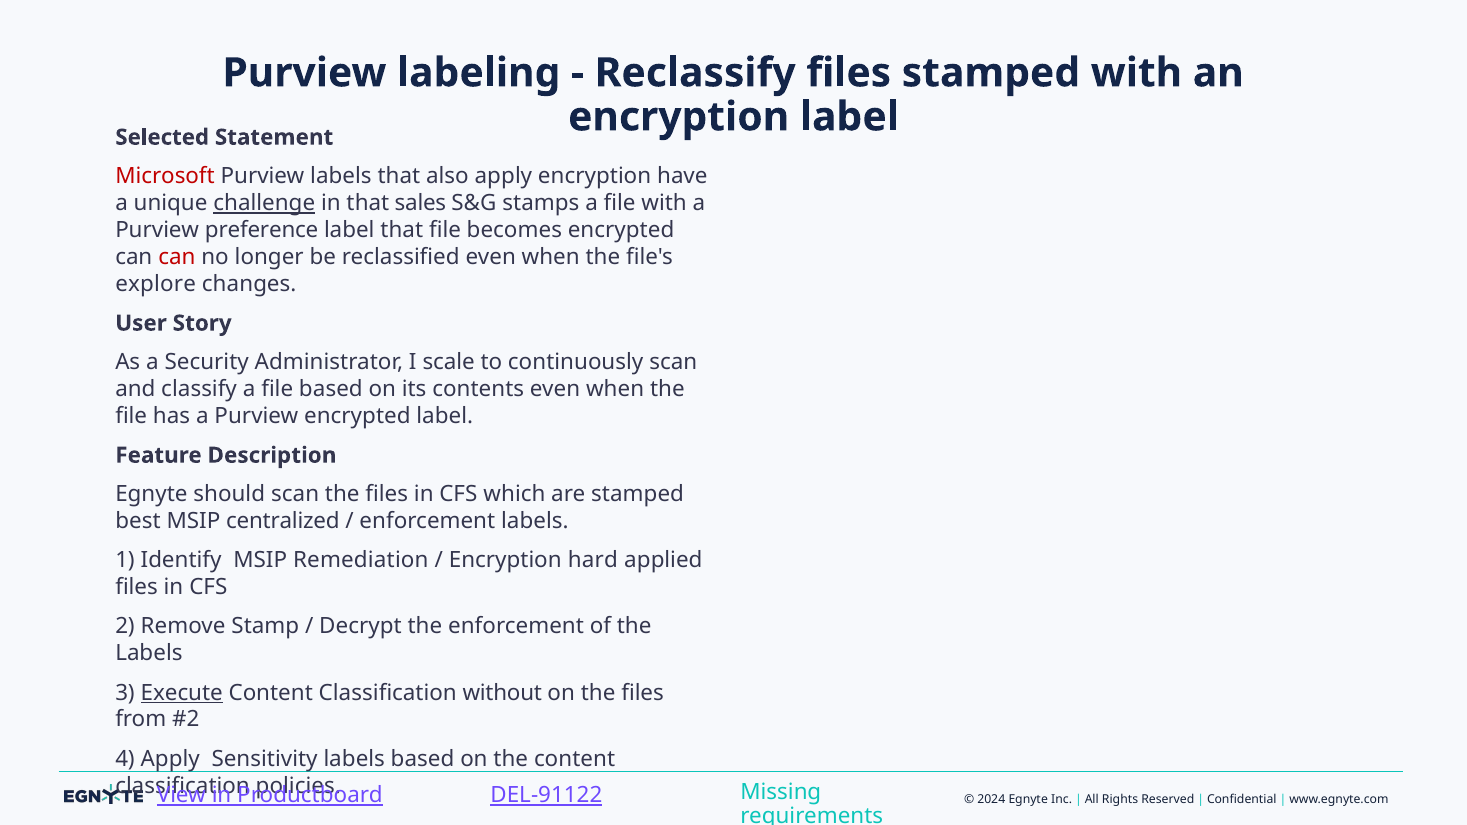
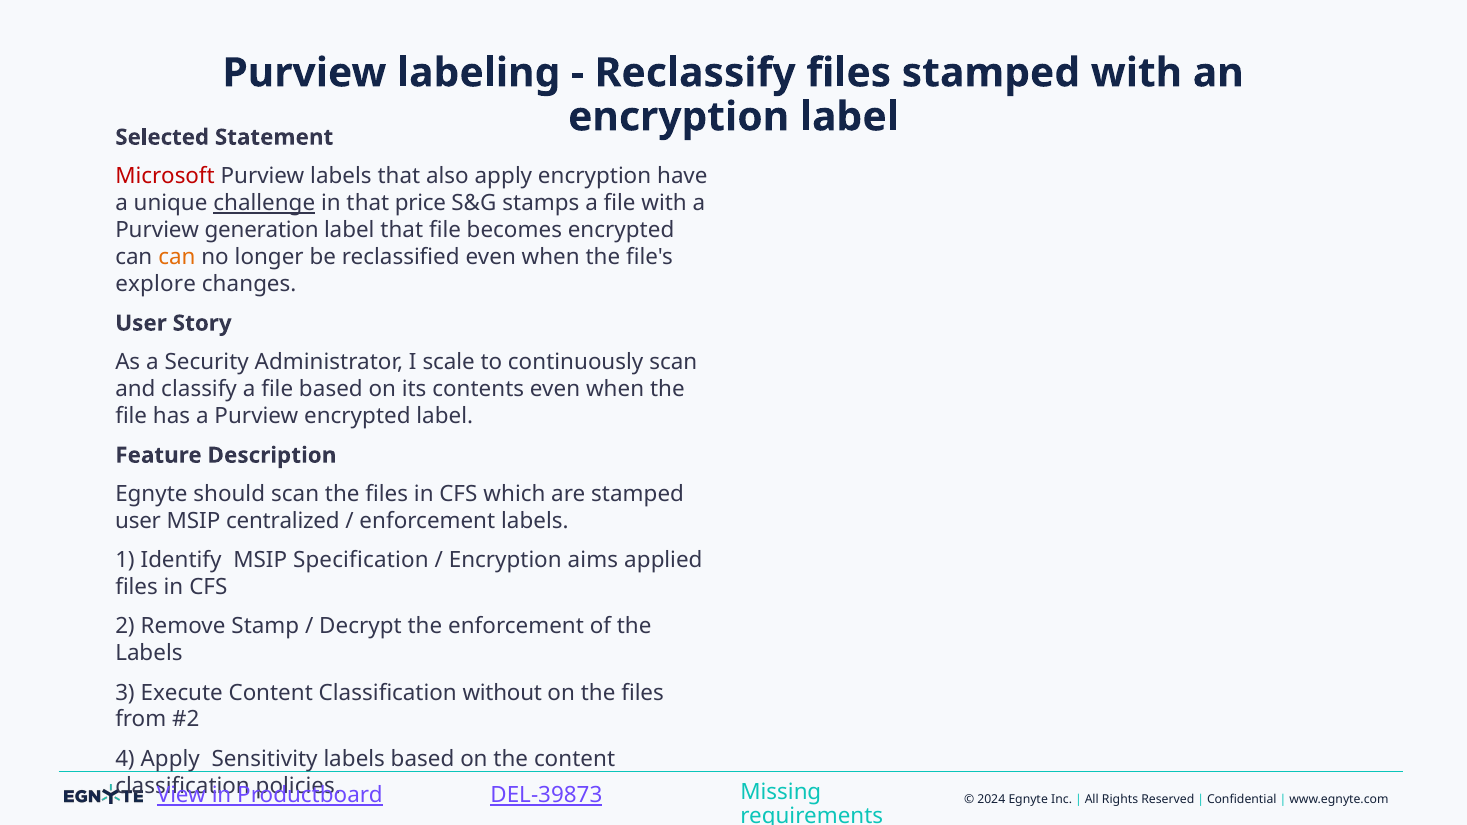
sales: sales -> price
preference: preference -> generation
can at (177, 257) colour: red -> orange
best at (138, 522): best -> user
Remediation: Remediation -> Specification
hard: hard -> aims
Execute underline: present -> none
DEL-91122: DEL-91122 -> DEL-39873
